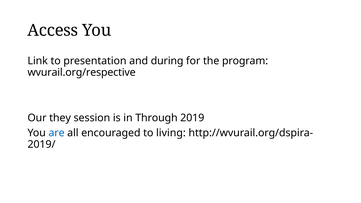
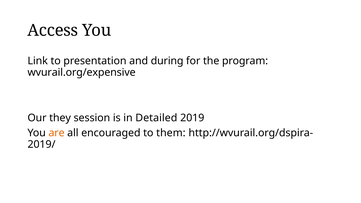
wvurail.org/respective: wvurail.org/respective -> wvurail.org/expensive
Through: Through -> Detailed
are colour: blue -> orange
living: living -> them
